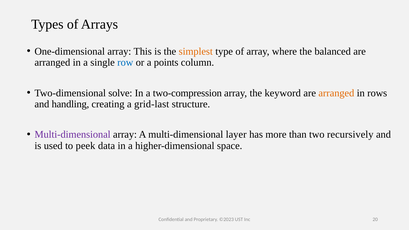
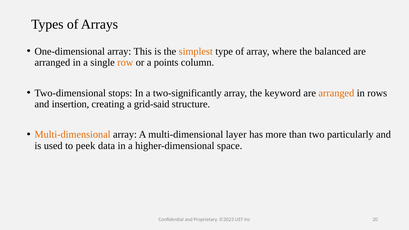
row colour: blue -> orange
solve: solve -> stops
two-compression: two-compression -> two-significantly
handling: handling -> insertion
grid-last: grid-last -> grid-said
Multi-dimensional at (73, 135) colour: purple -> orange
recursively: recursively -> particularly
